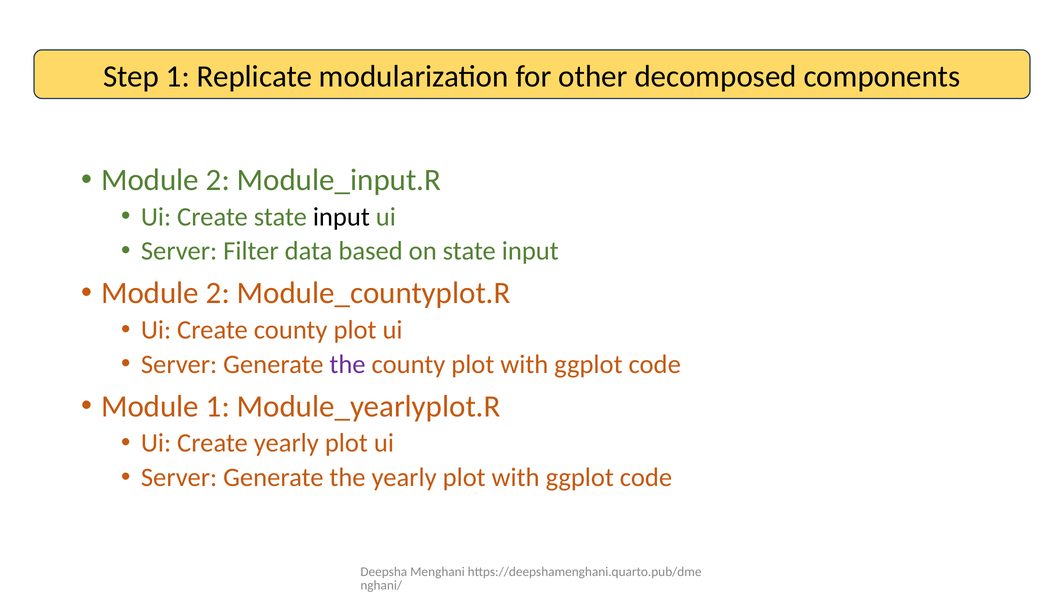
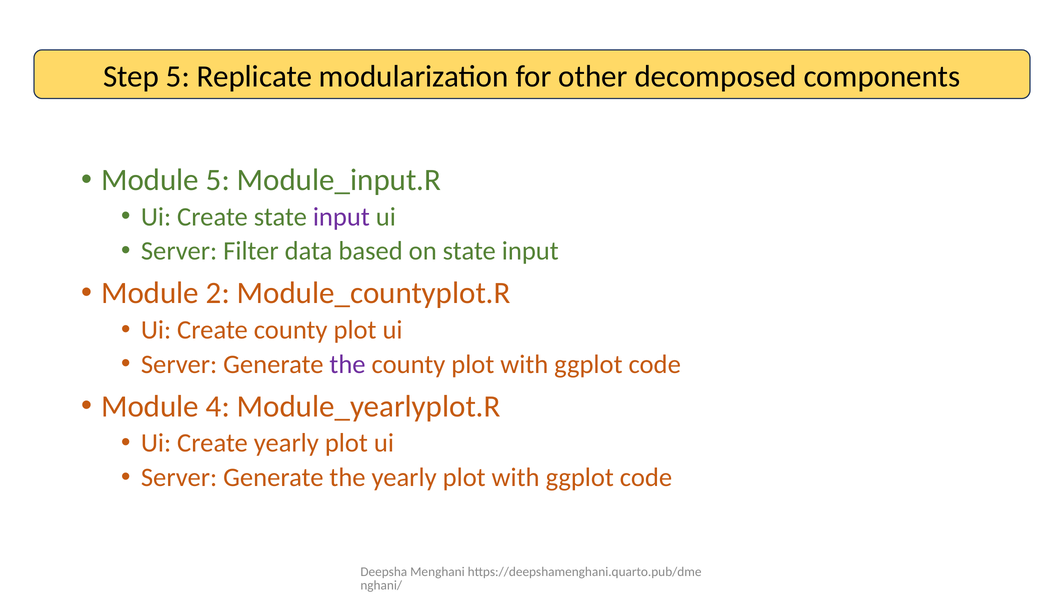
Step 1: 1 -> 5
2 at (218, 180): 2 -> 5
input at (341, 217) colour: black -> purple
Module 1: 1 -> 4
